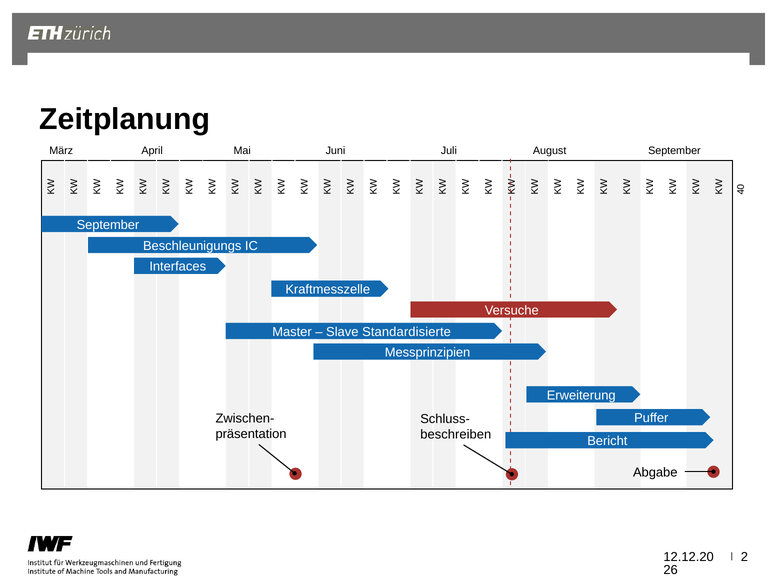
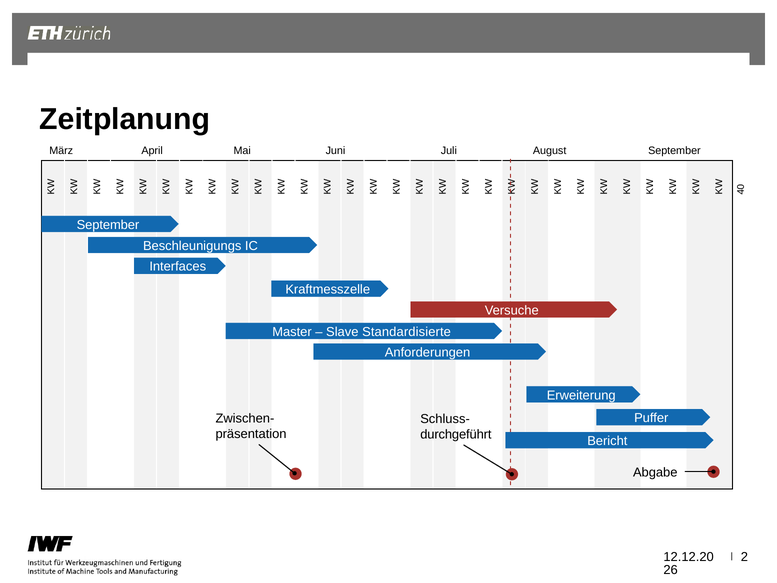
Messprinzipien: Messprinzipien -> Anforderungen
beschreiben: beschreiben -> durchgeführt
